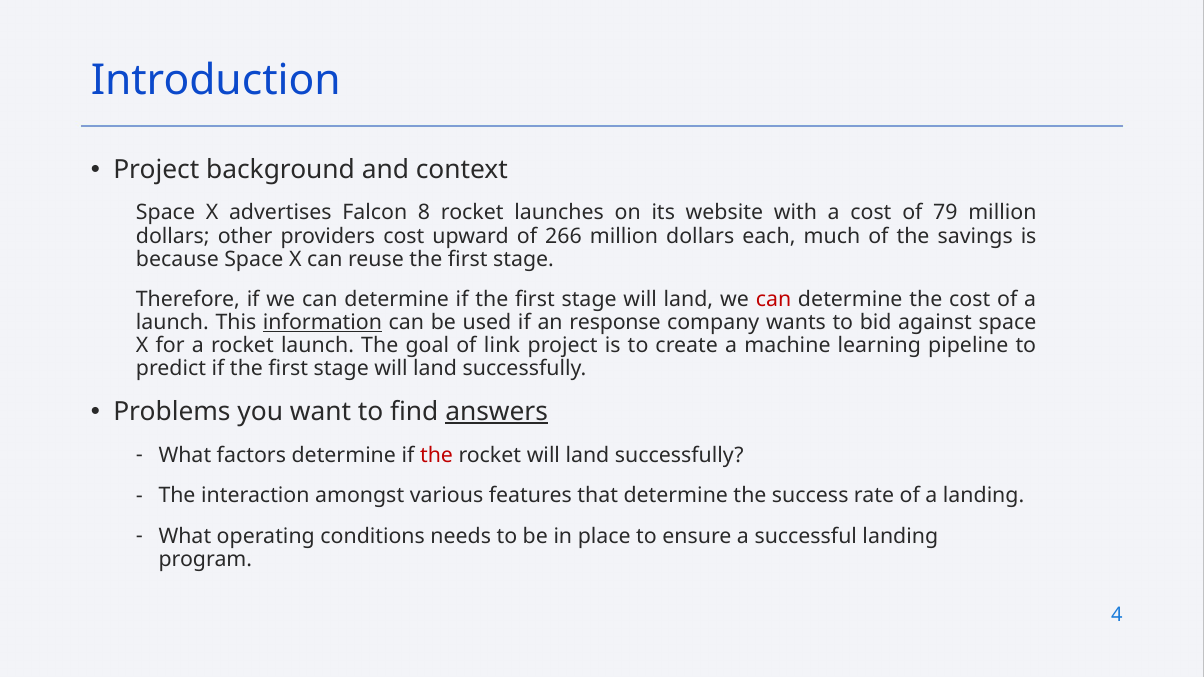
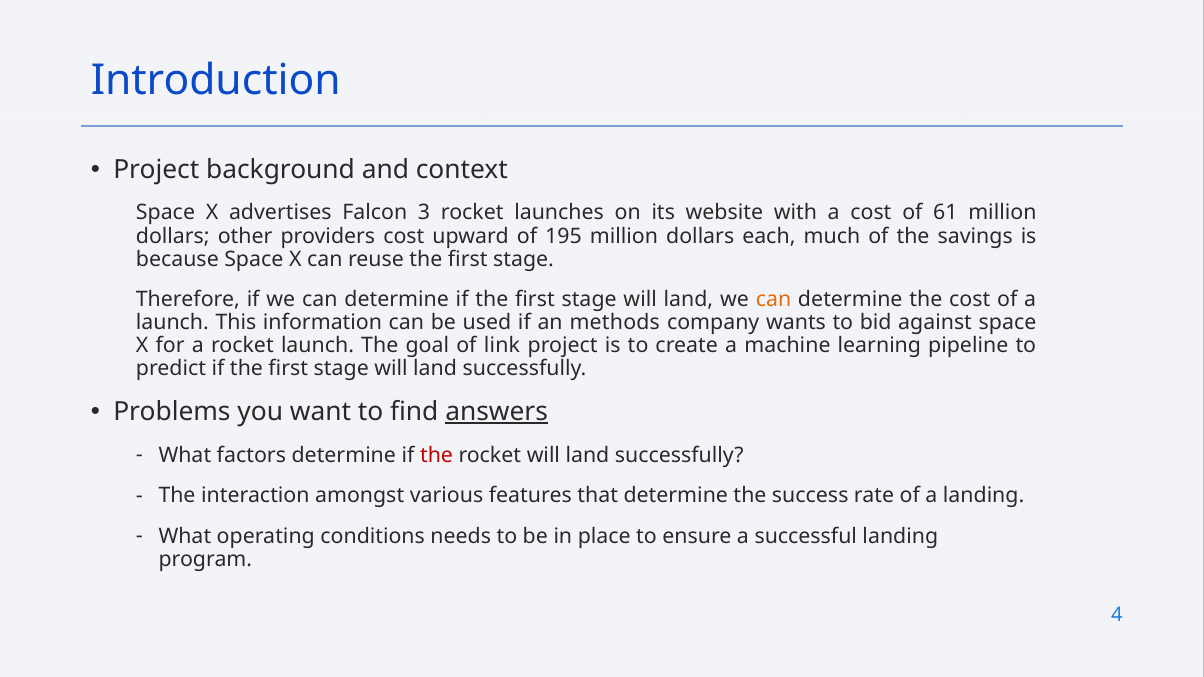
8: 8 -> 3
79: 79 -> 61
266: 266 -> 195
can at (773, 300) colour: red -> orange
information underline: present -> none
response: response -> methods
